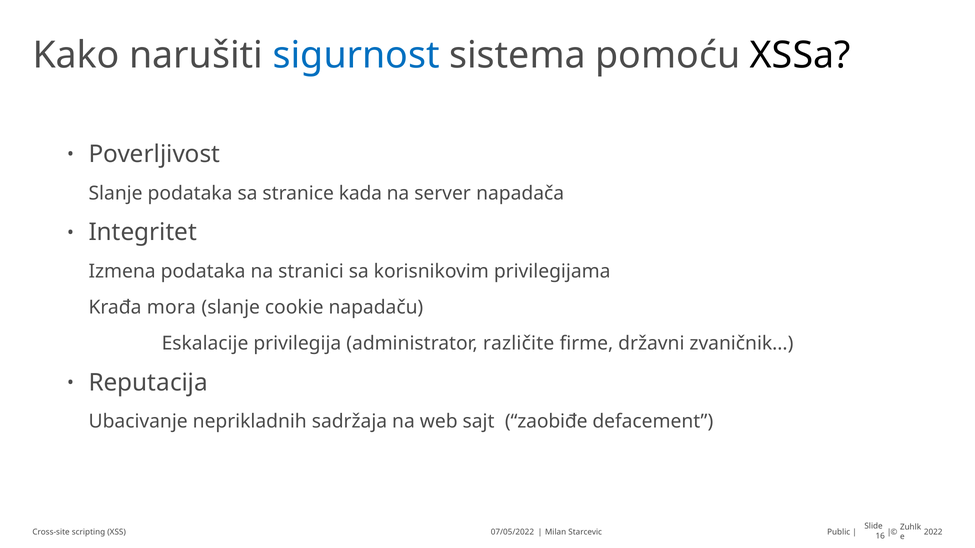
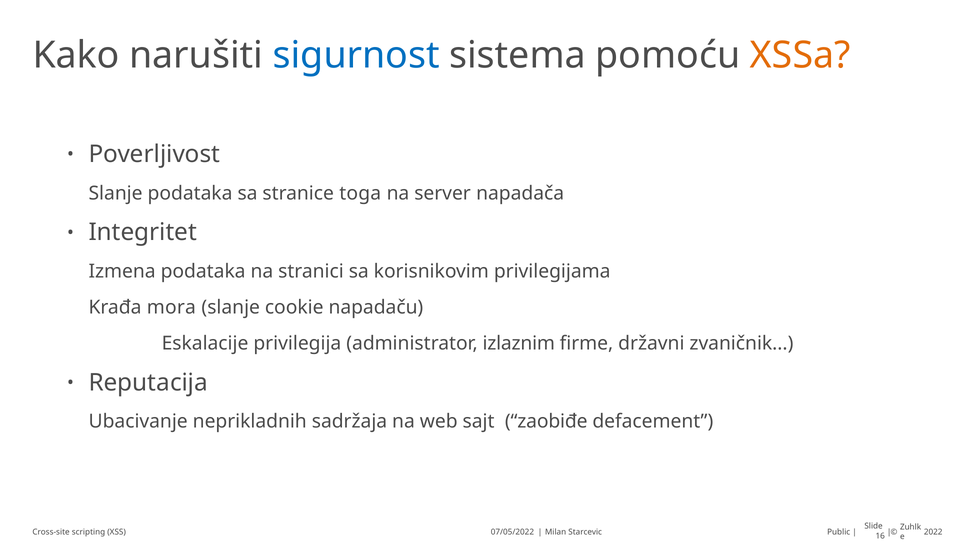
XSSa colour: black -> orange
kada: kada -> toga
različite: različite -> izlaznim
